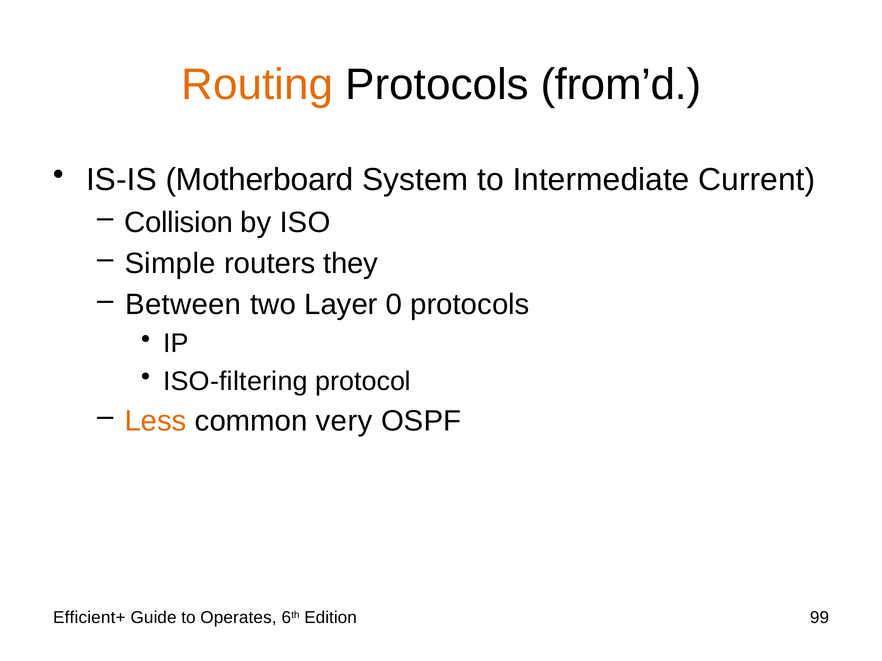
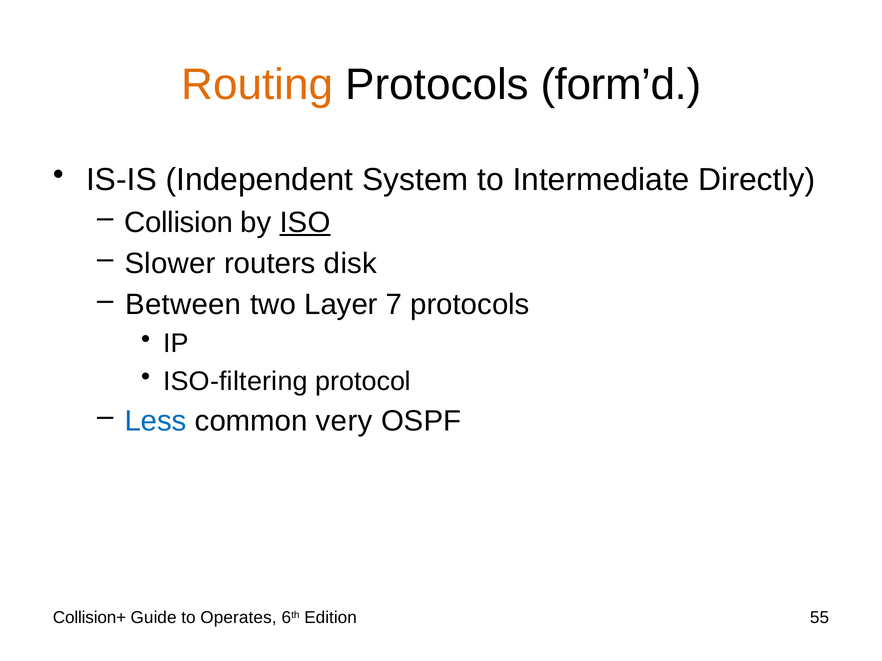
from’d: from’d -> form’d
Motherboard: Motherboard -> Independent
Current: Current -> Directly
ISO underline: none -> present
Simple: Simple -> Slower
they: they -> disk
0: 0 -> 7
Less colour: orange -> blue
Efficient+: Efficient+ -> Collision+
99: 99 -> 55
